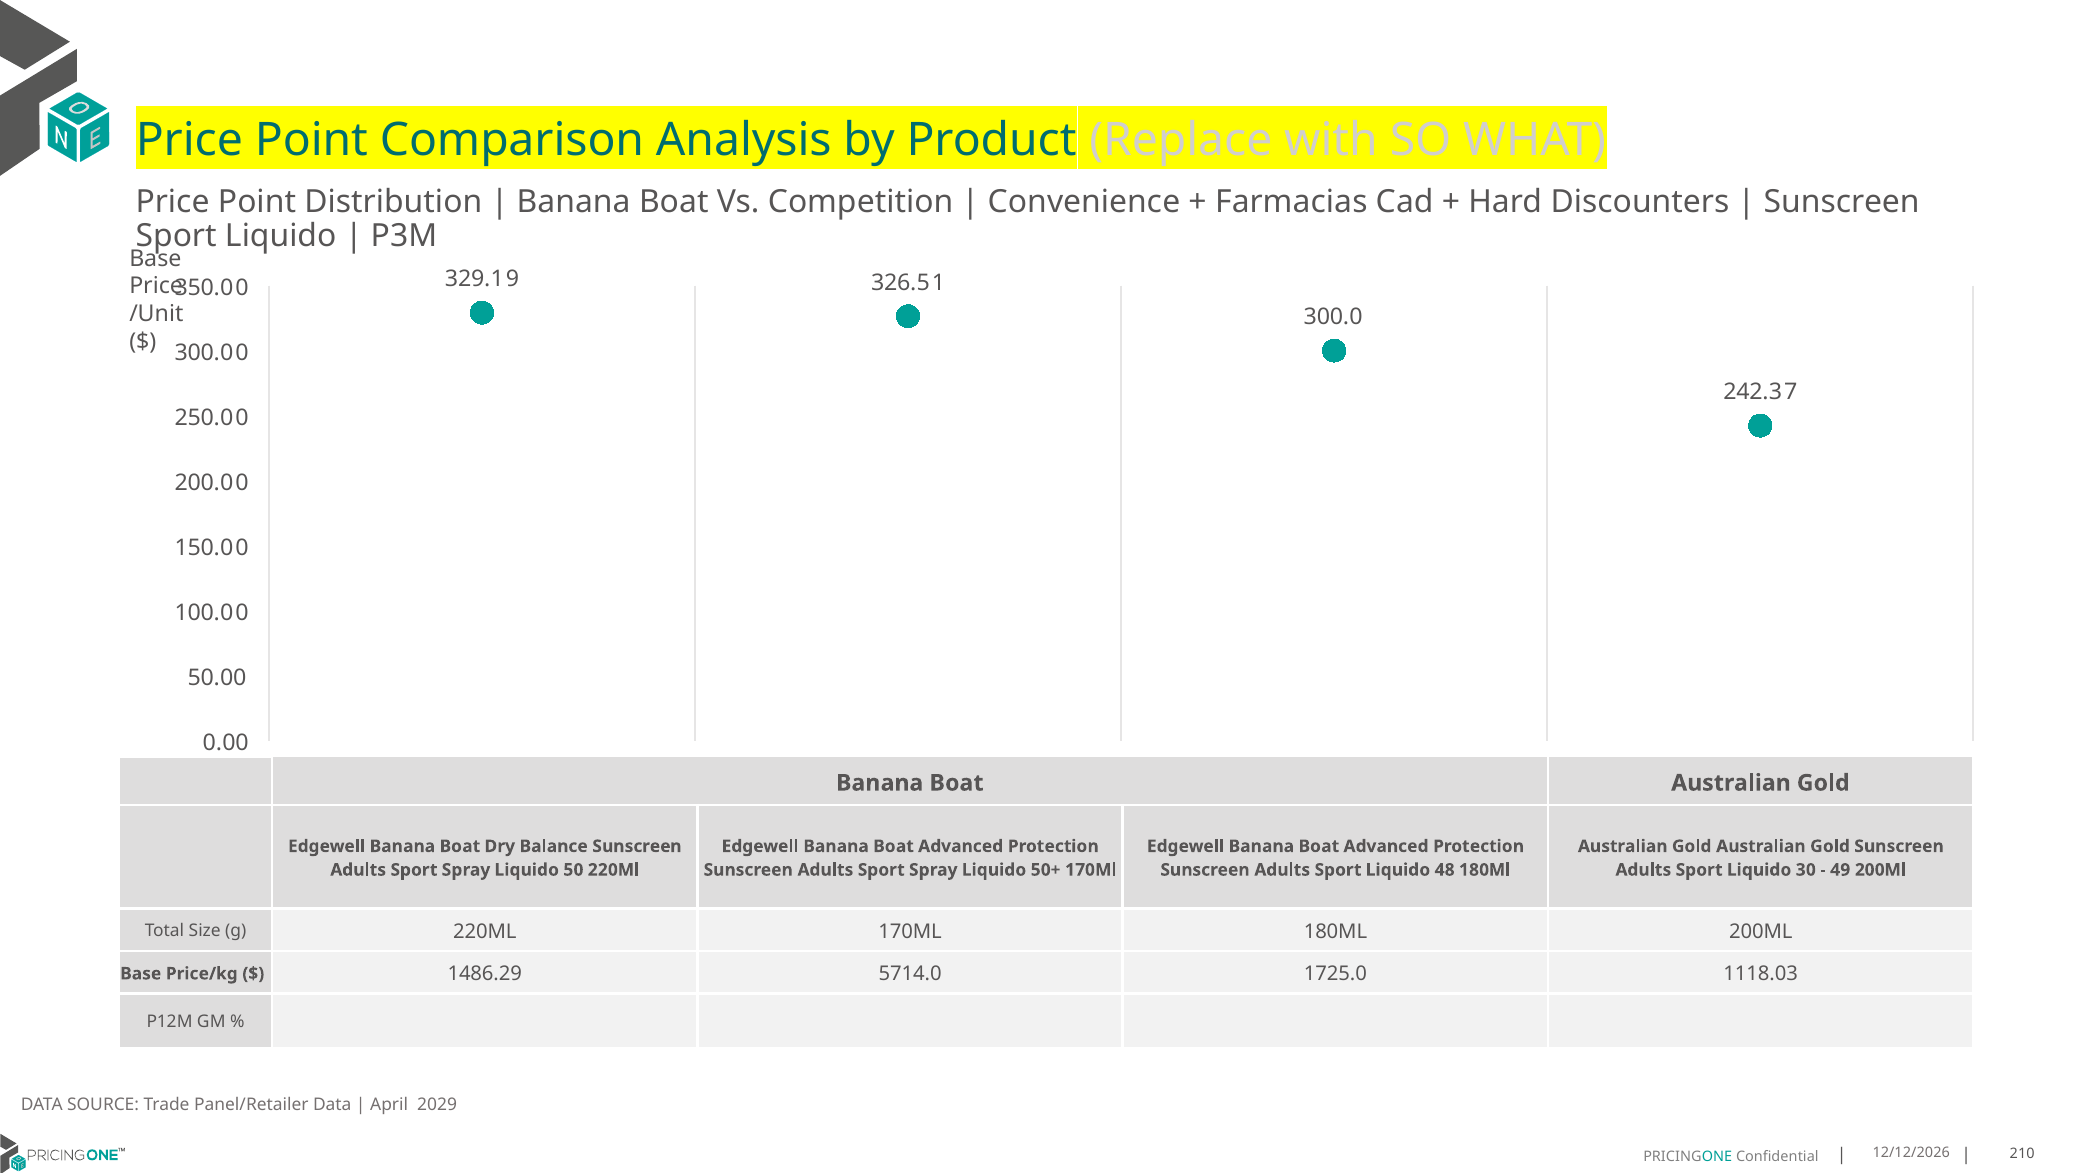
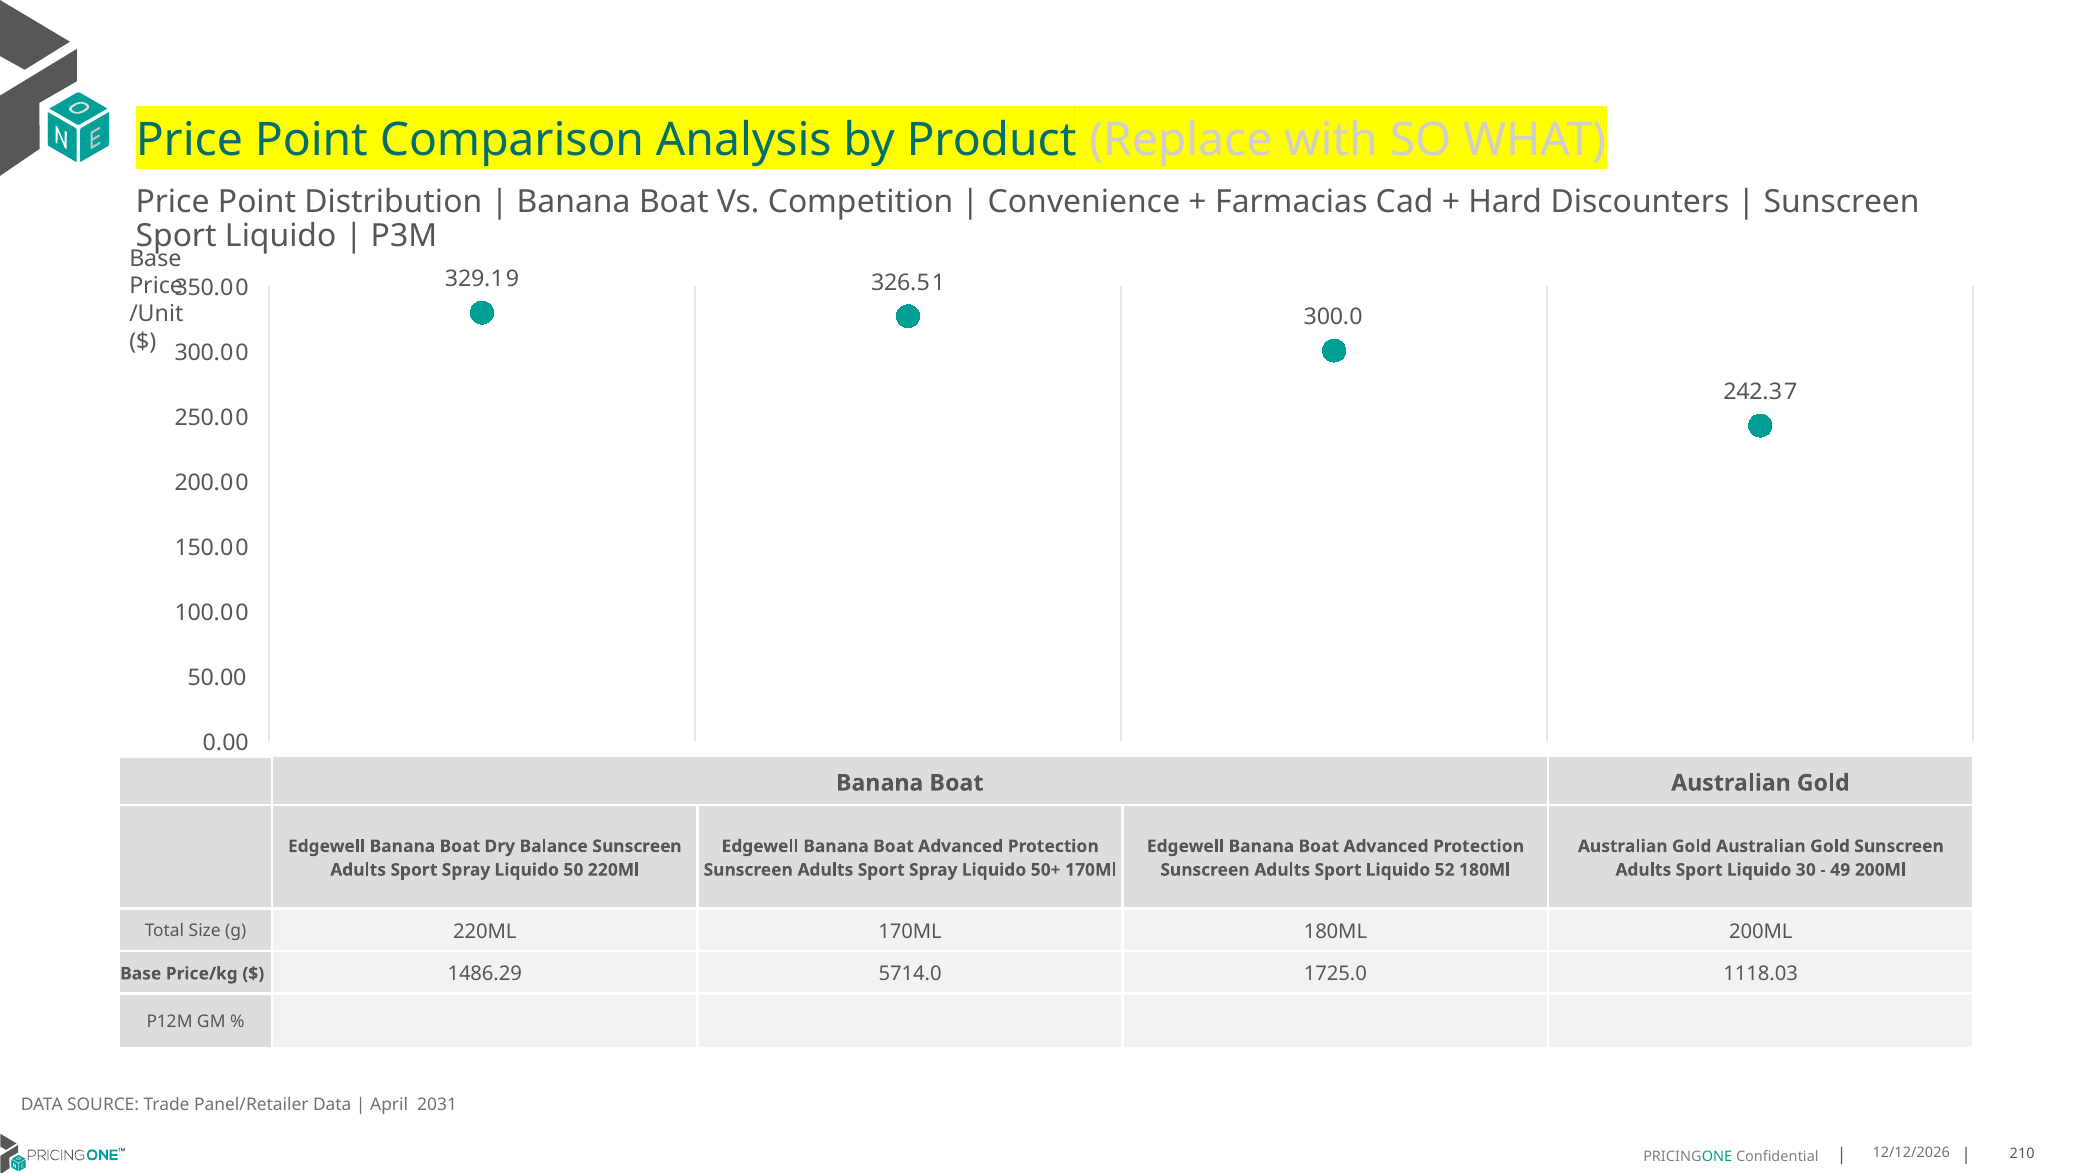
48: 48 -> 52
2029: 2029 -> 2031
